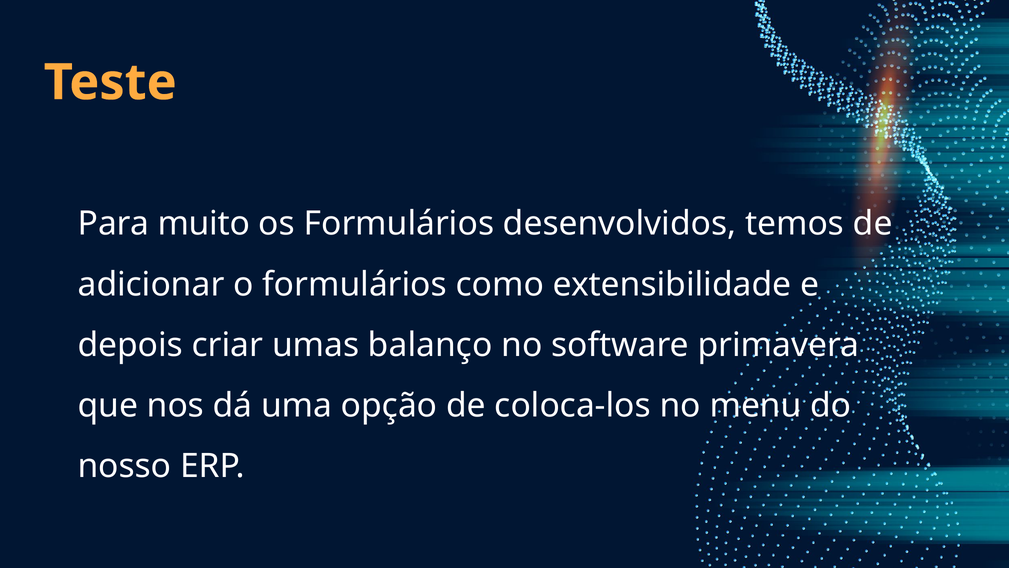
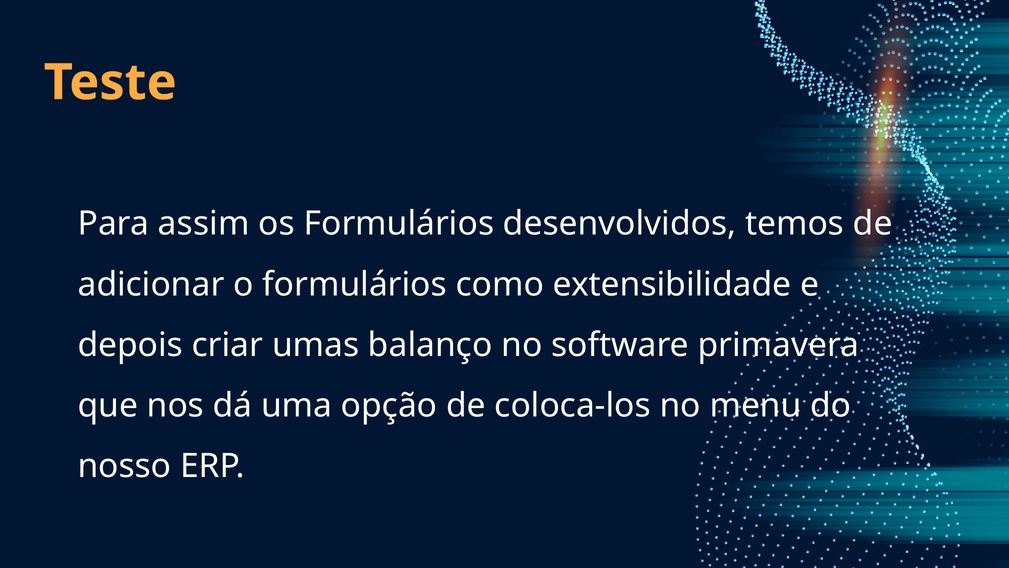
muito: muito -> assim
